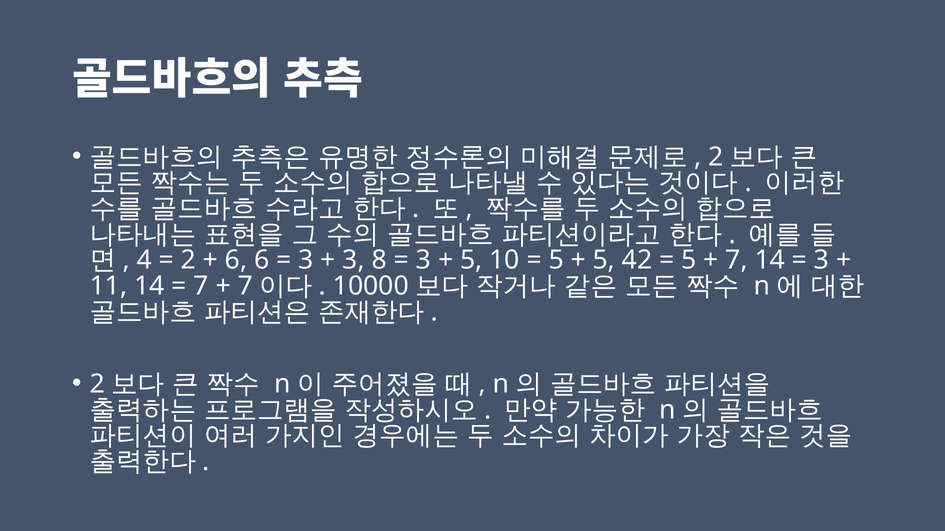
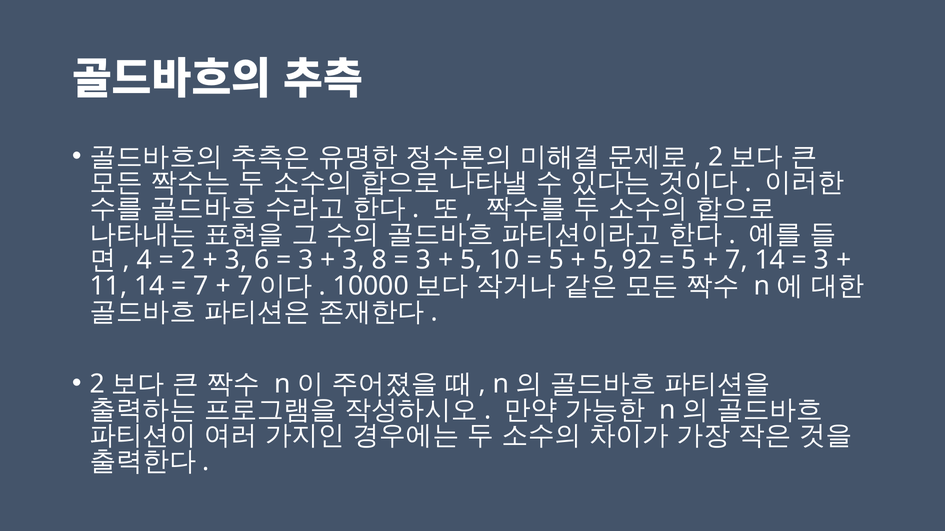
6 at (236, 260): 6 -> 3
42: 42 -> 92
